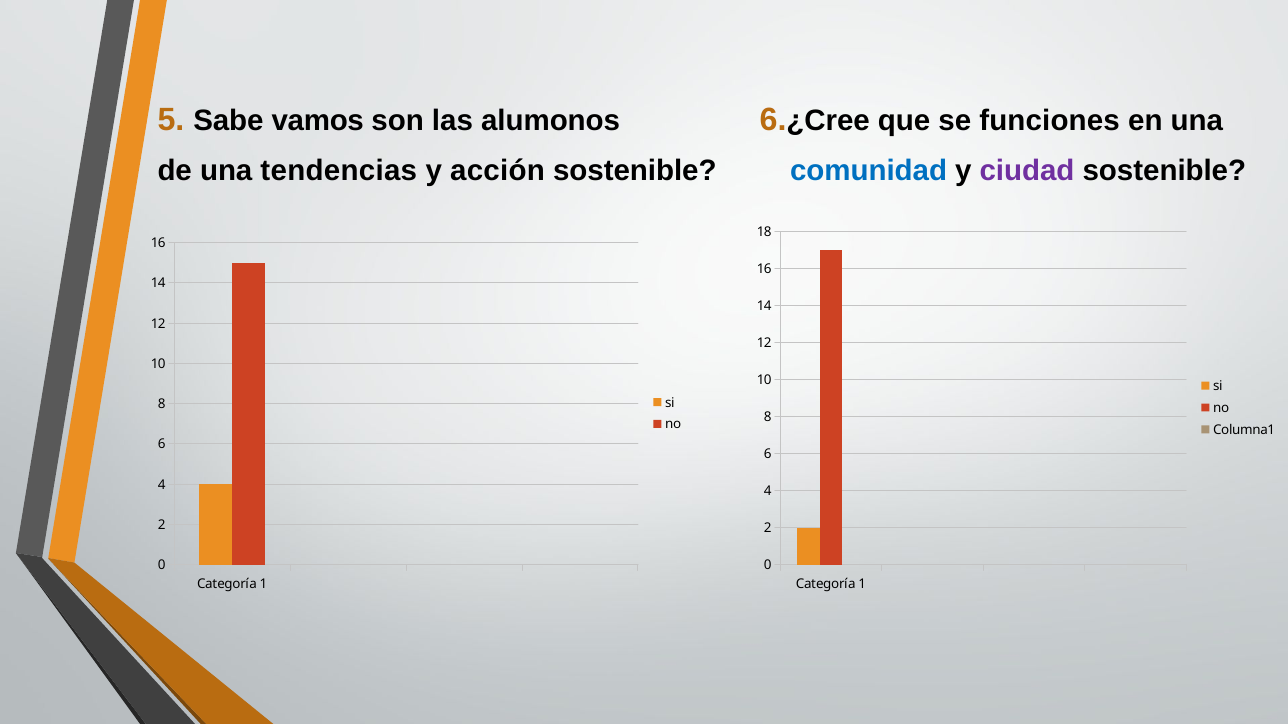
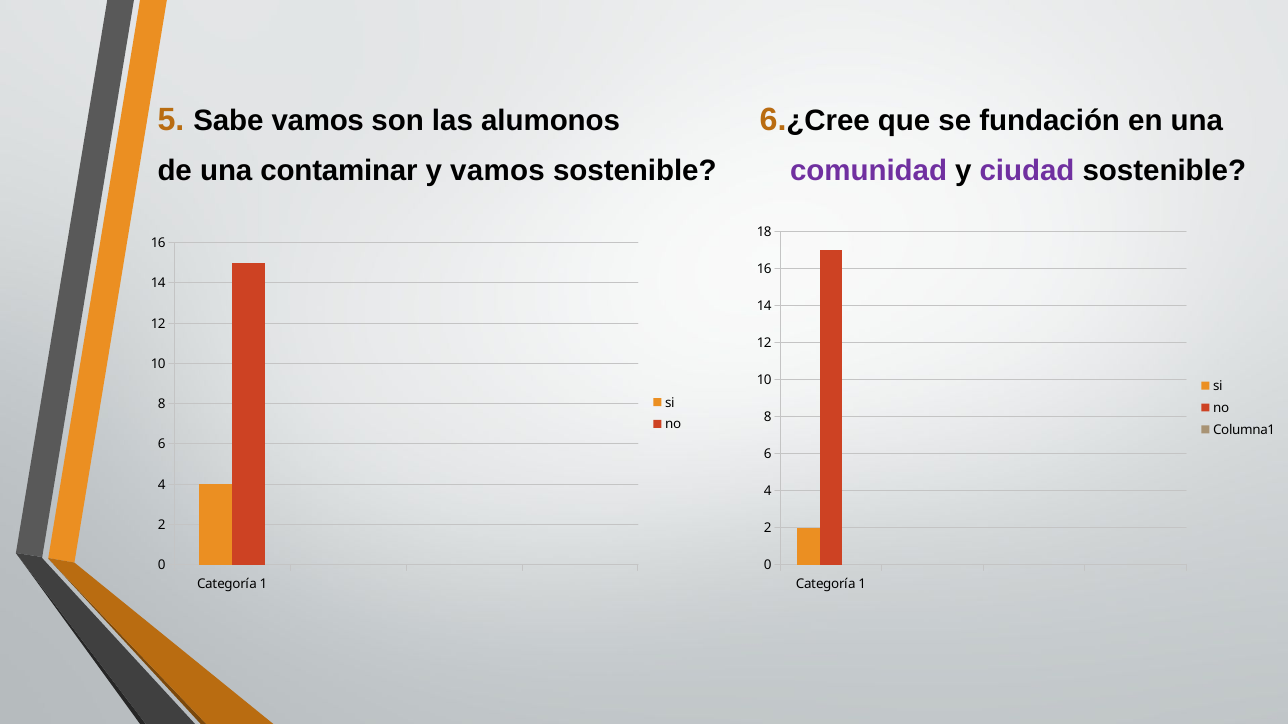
funciones: funciones -> fundación
tendencias: tendencias -> contaminar
y acción: acción -> vamos
comunidad colour: blue -> purple
